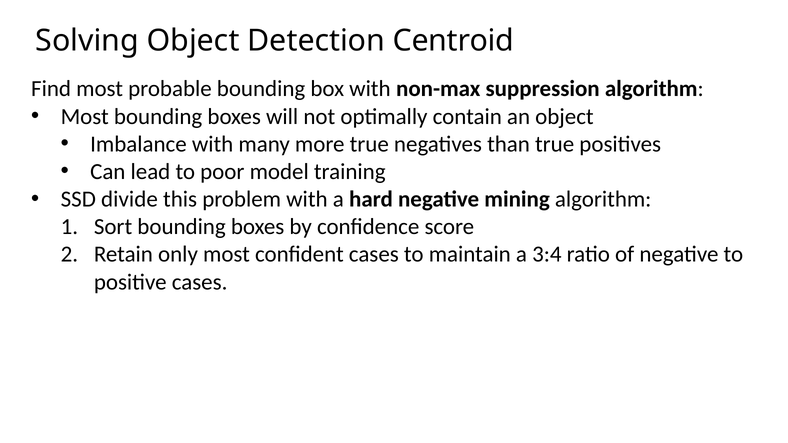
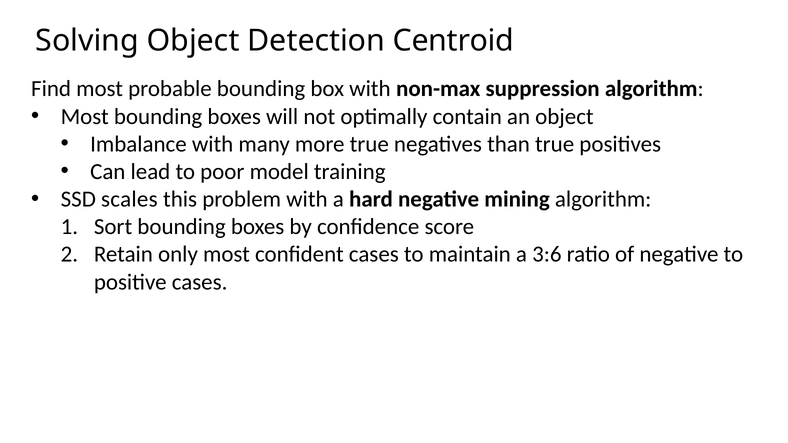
divide: divide -> scales
3:4: 3:4 -> 3:6
